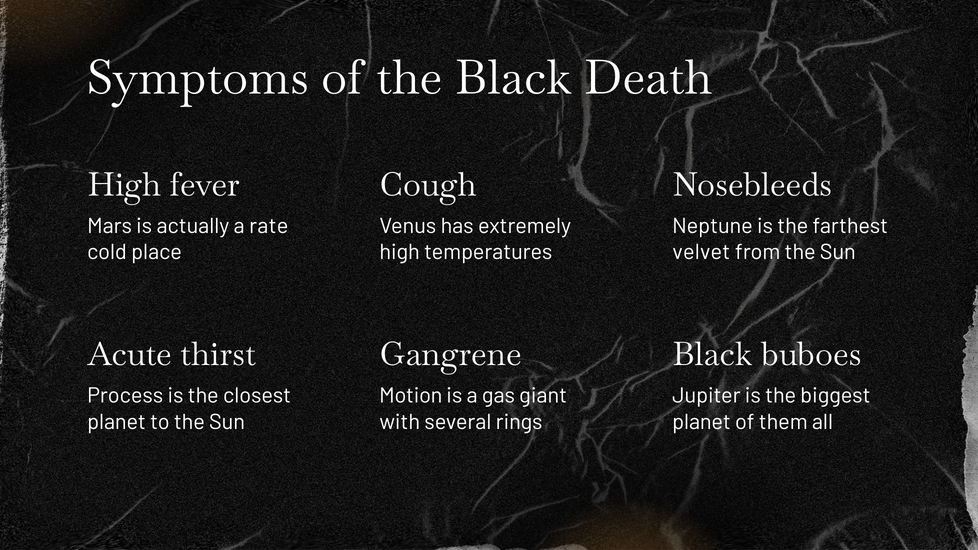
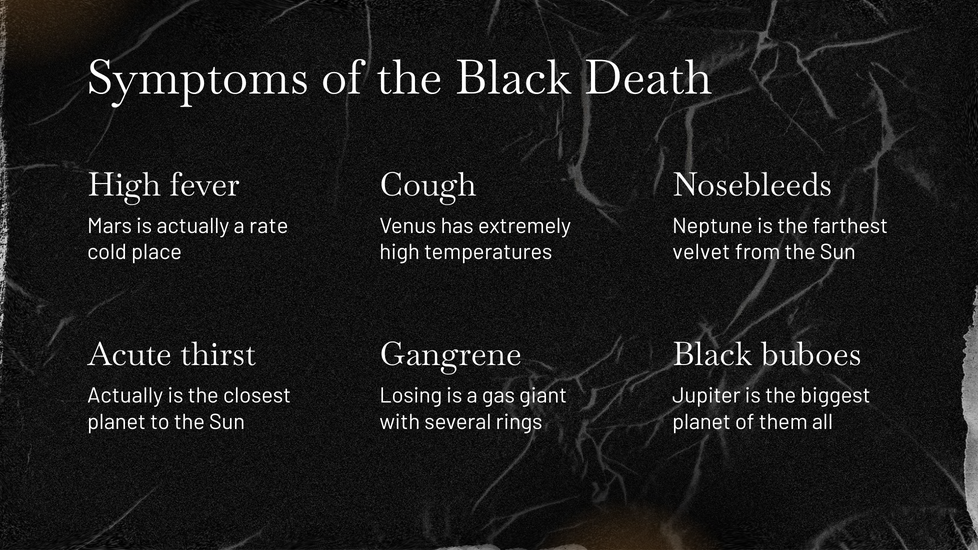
Process at (125, 396): Process -> Actually
Motion: Motion -> Losing
